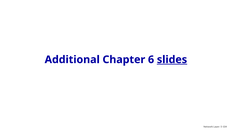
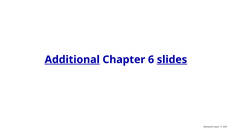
Additional underline: none -> present
